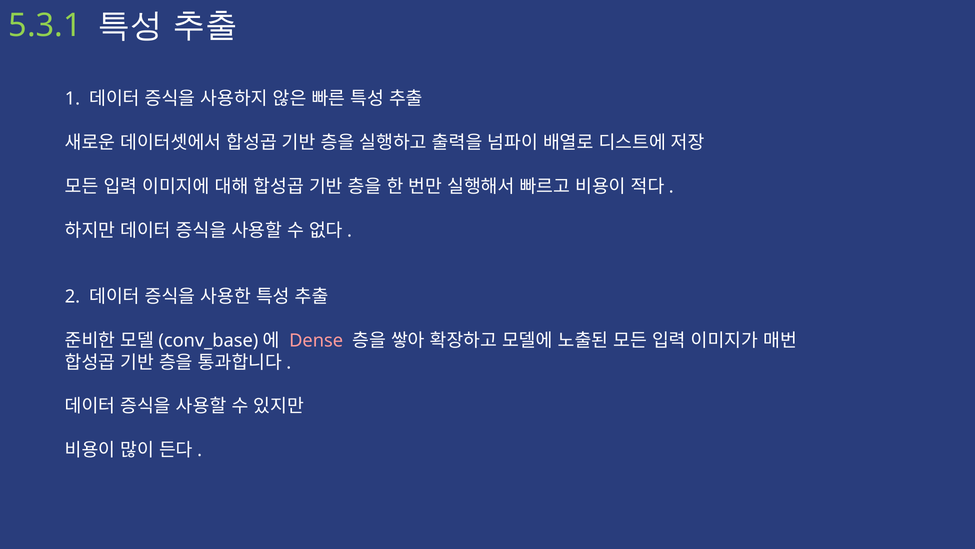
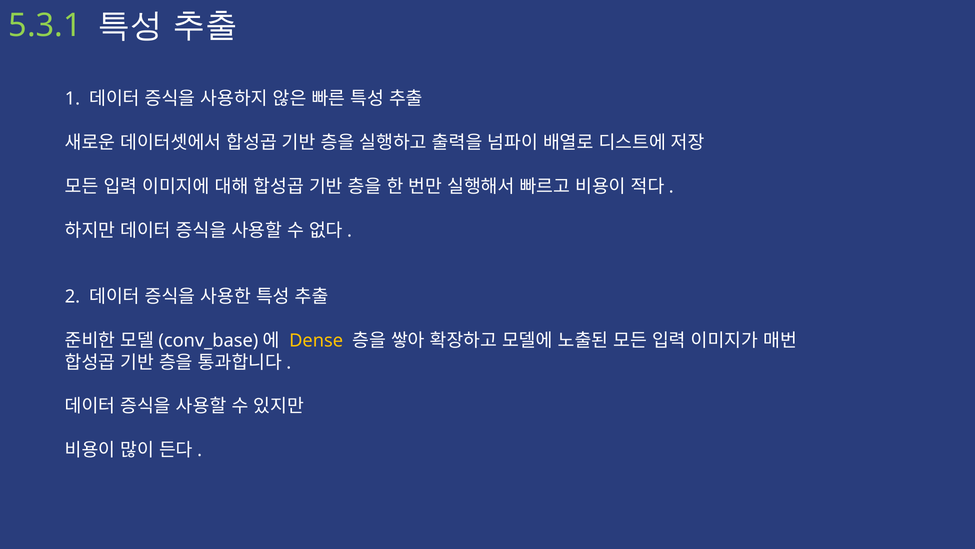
Dense colour: pink -> yellow
